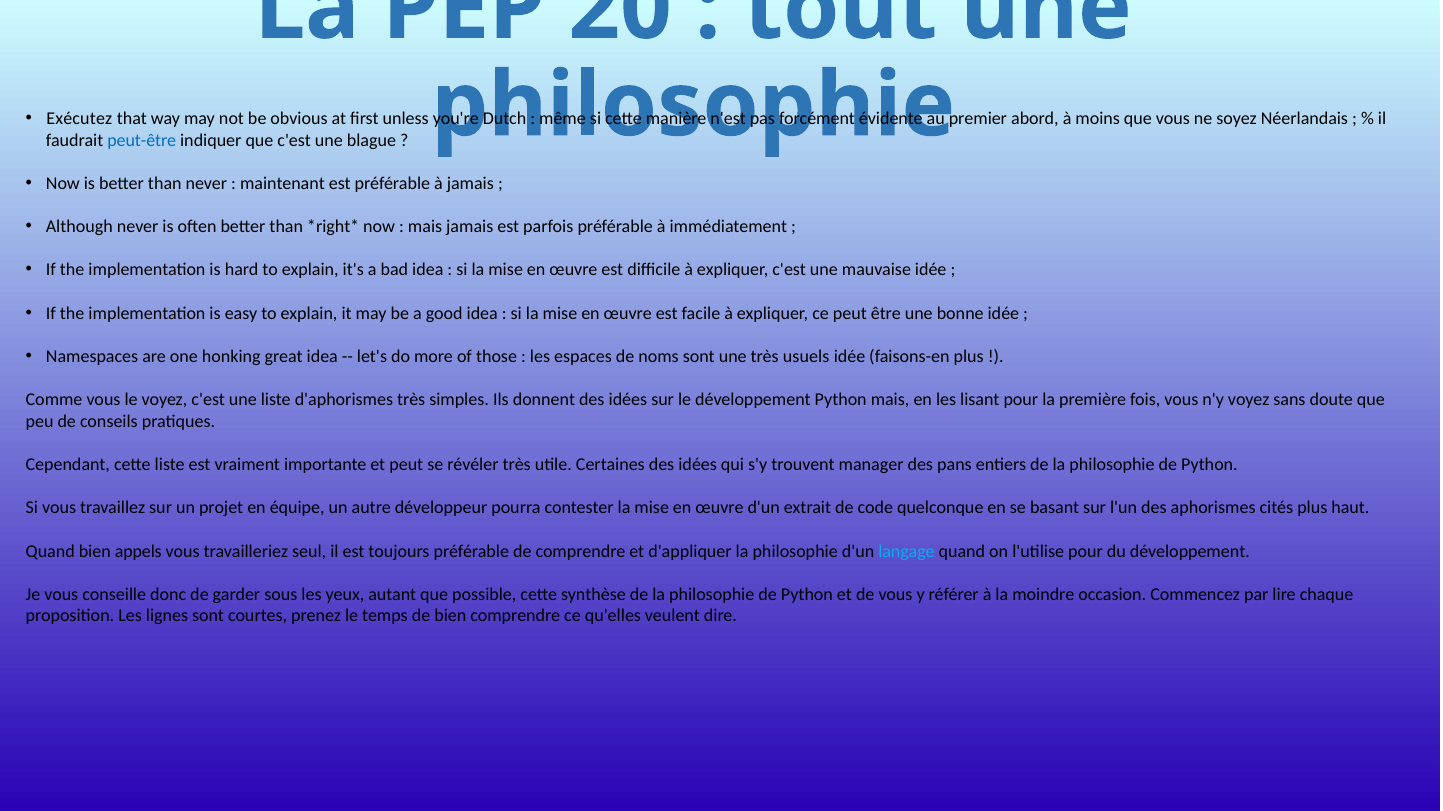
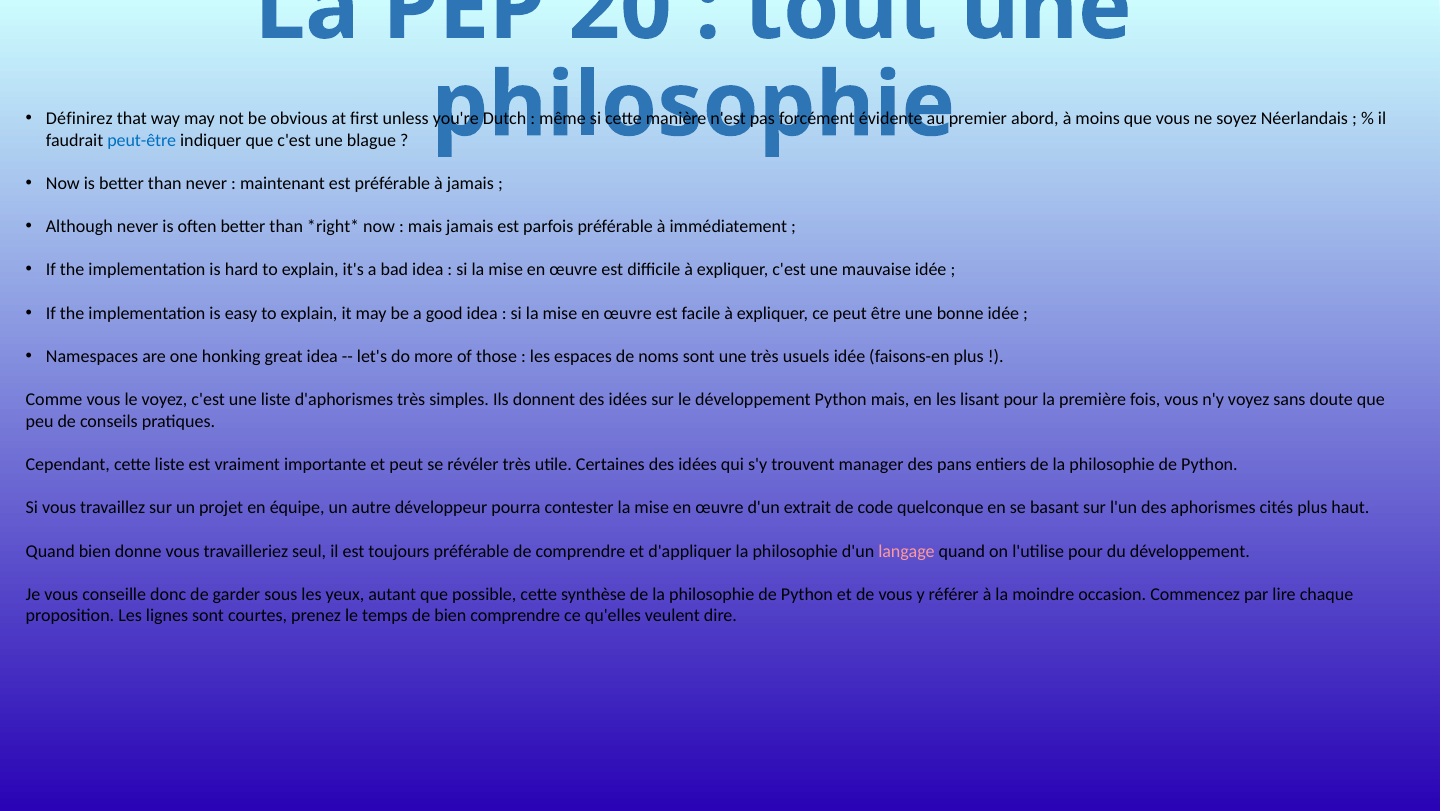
Exécutez: Exécutez -> Définirez
appels: appels -> donne
langage colour: light blue -> pink
